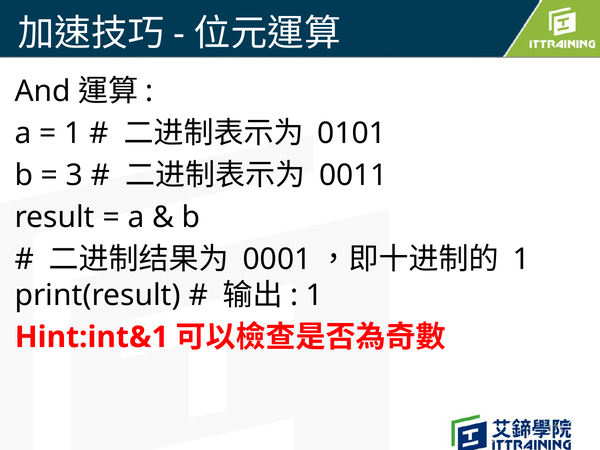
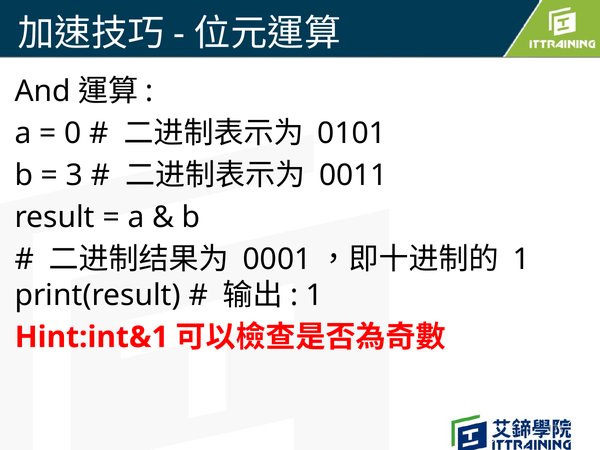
1 at (73, 133): 1 -> 0
